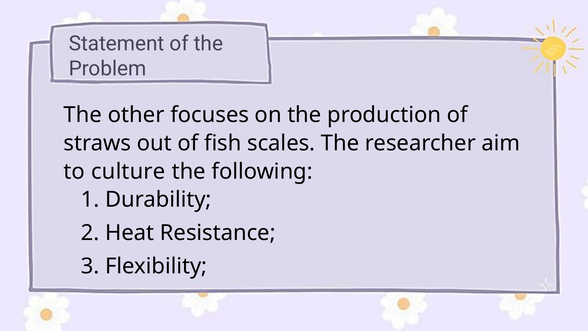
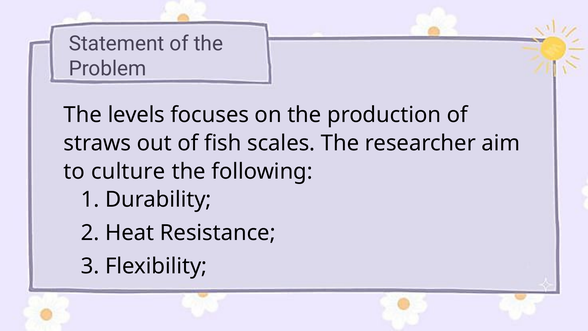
other: other -> levels
